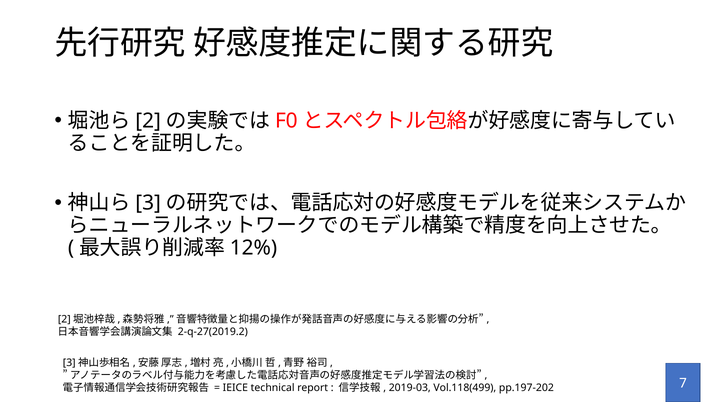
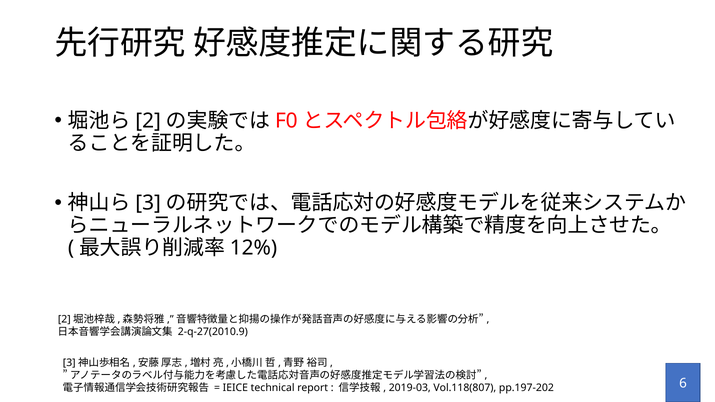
2-q-27(2019.2: 2-q-27(2019.2 -> 2-q-27(2010.9
Vol.118(499: Vol.118(499 -> Vol.118(807
7: 7 -> 6
